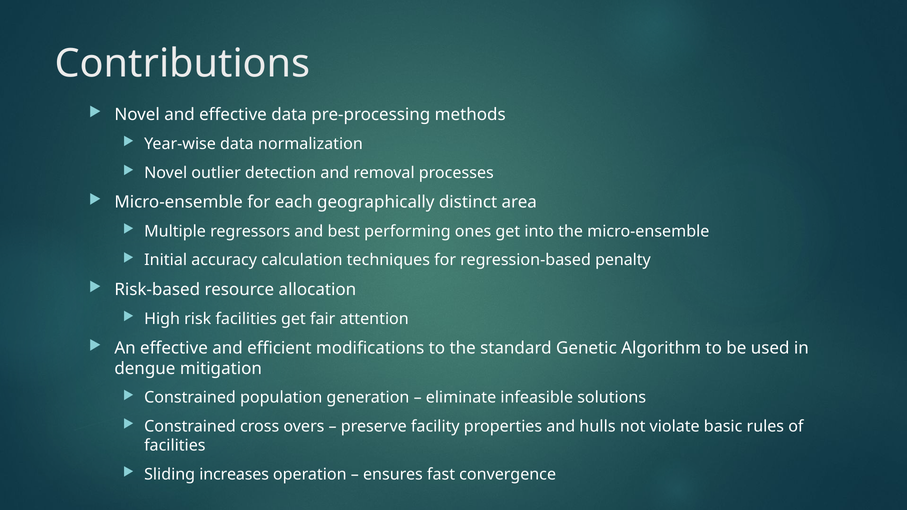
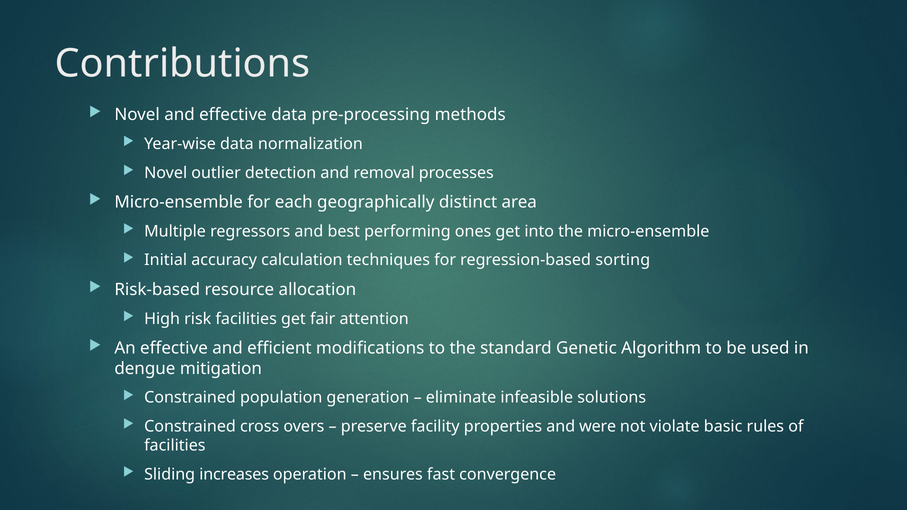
penalty: penalty -> sorting
hulls: hulls -> were
